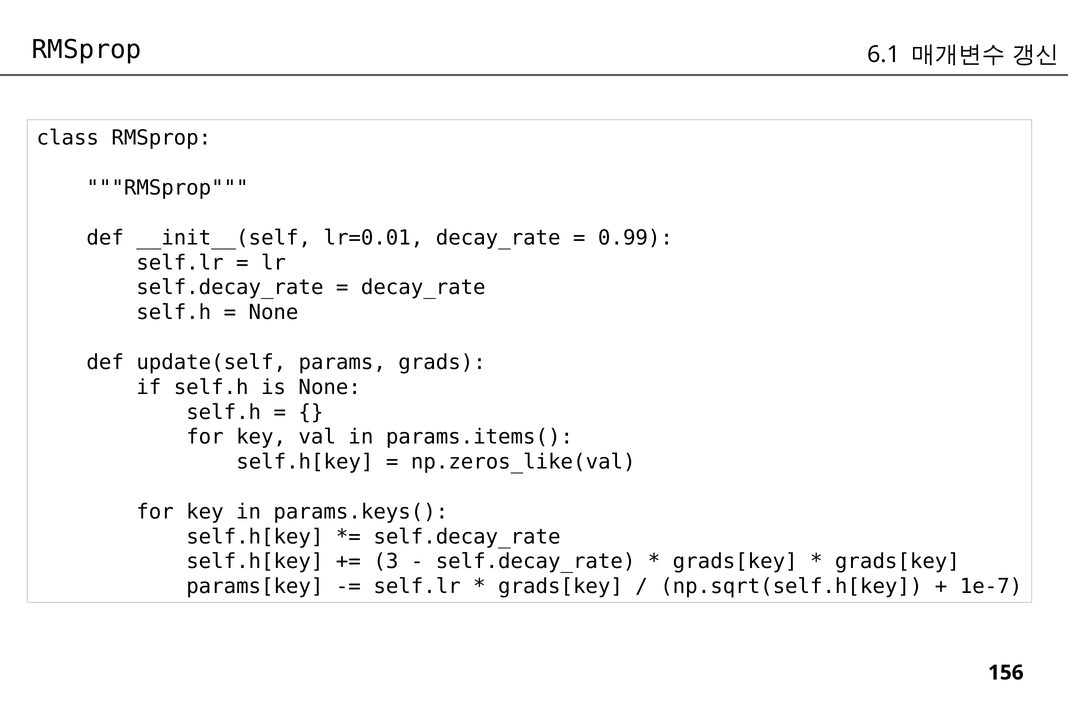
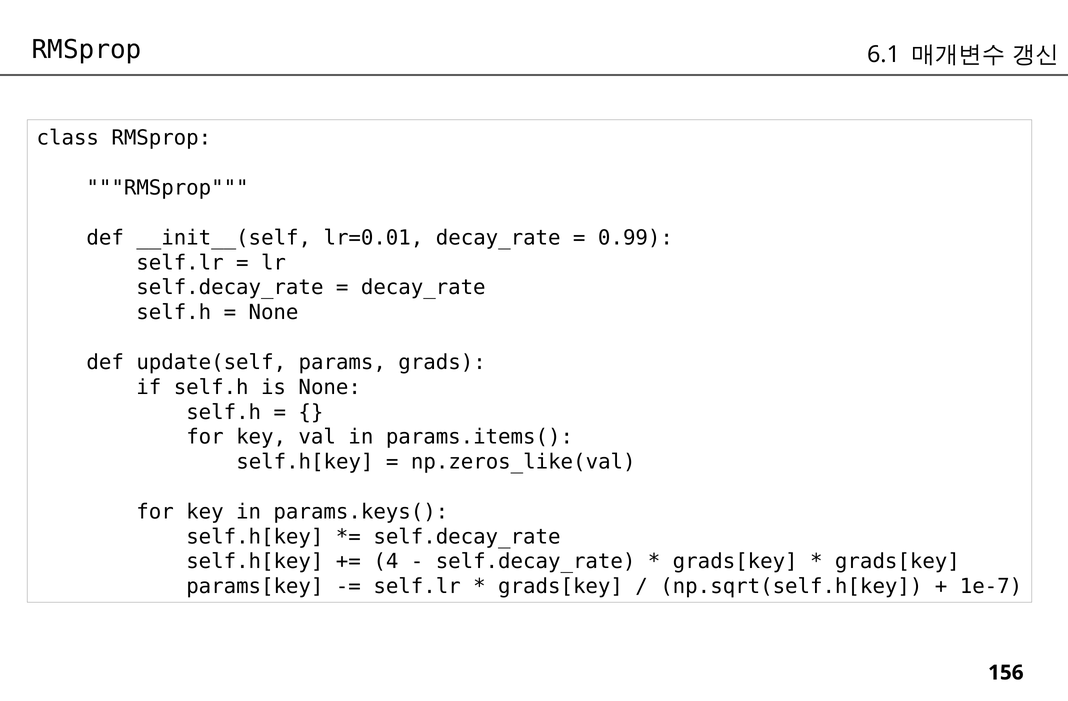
3: 3 -> 4
